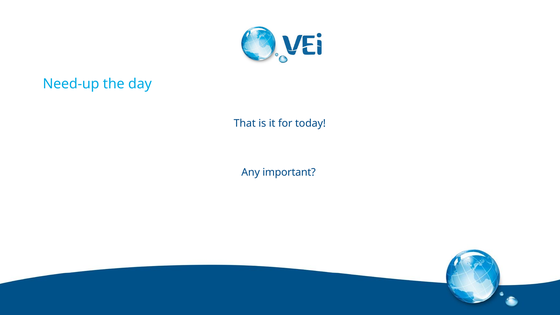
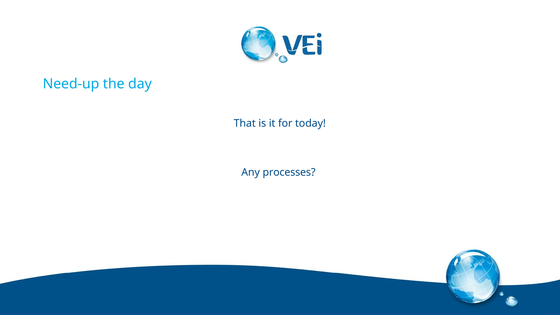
important: important -> processes
